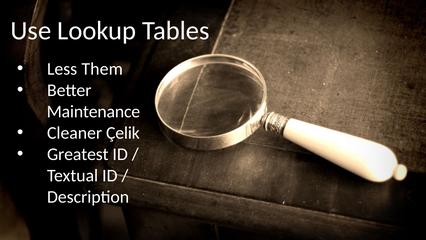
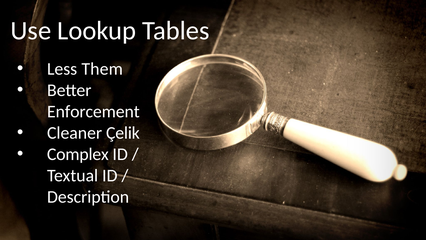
Maintenance: Maintenance -> Enforcement
Greatest: Greatest -> Complex
